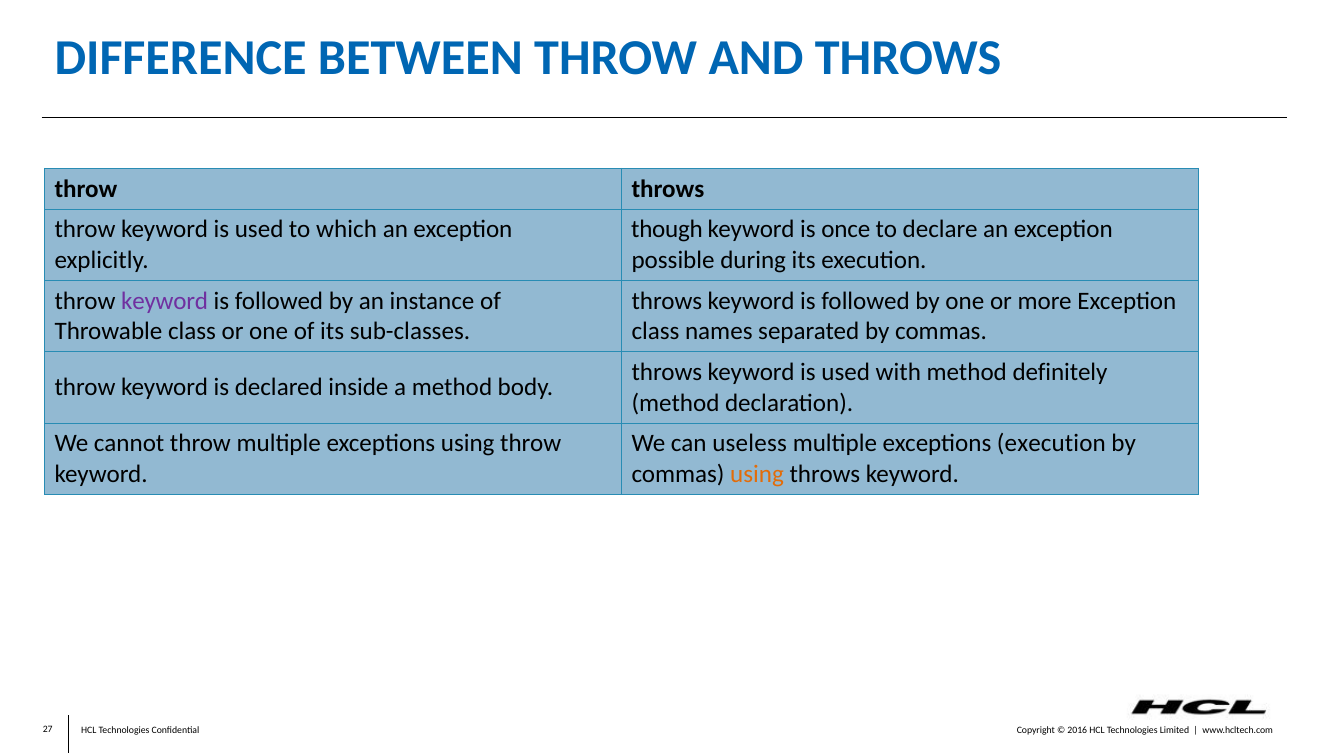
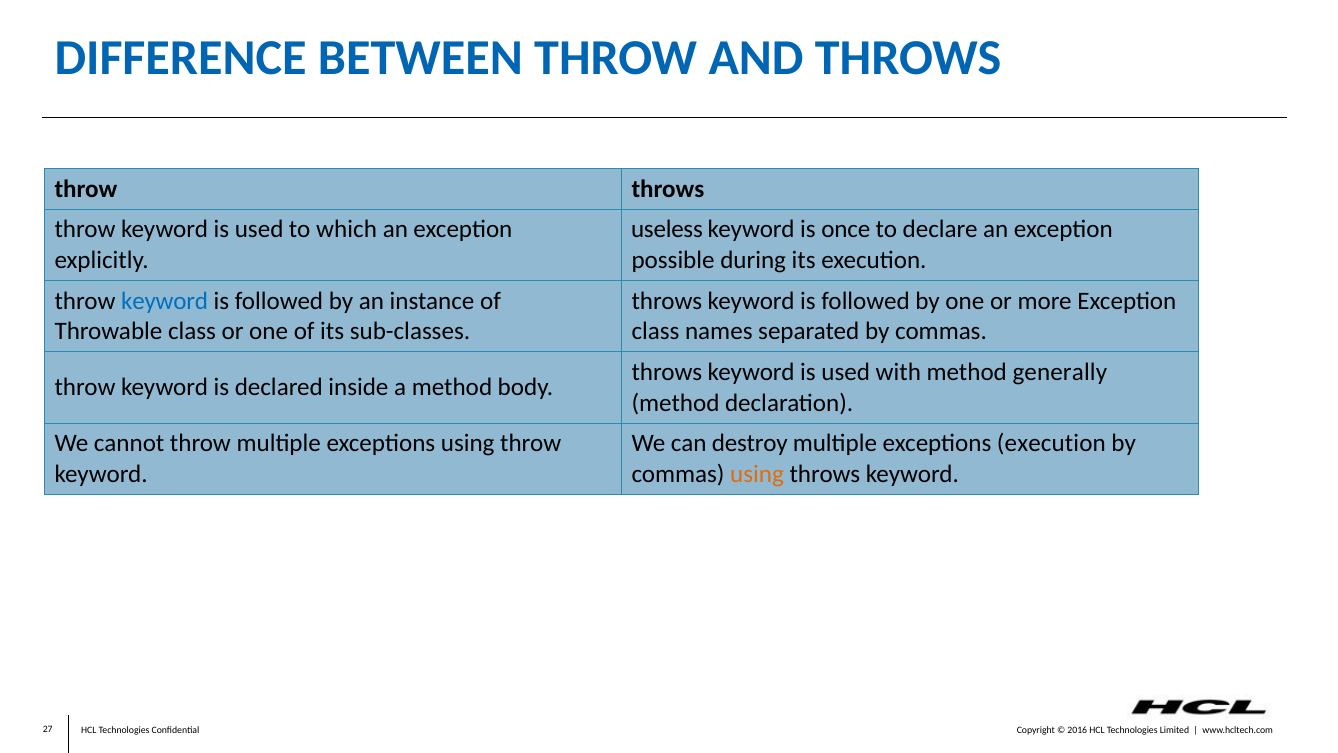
though: though -> useless
keyword at (165, 301) colour: purple -> blue
definitely: definitely -> generally
useless: useless -> destroy
